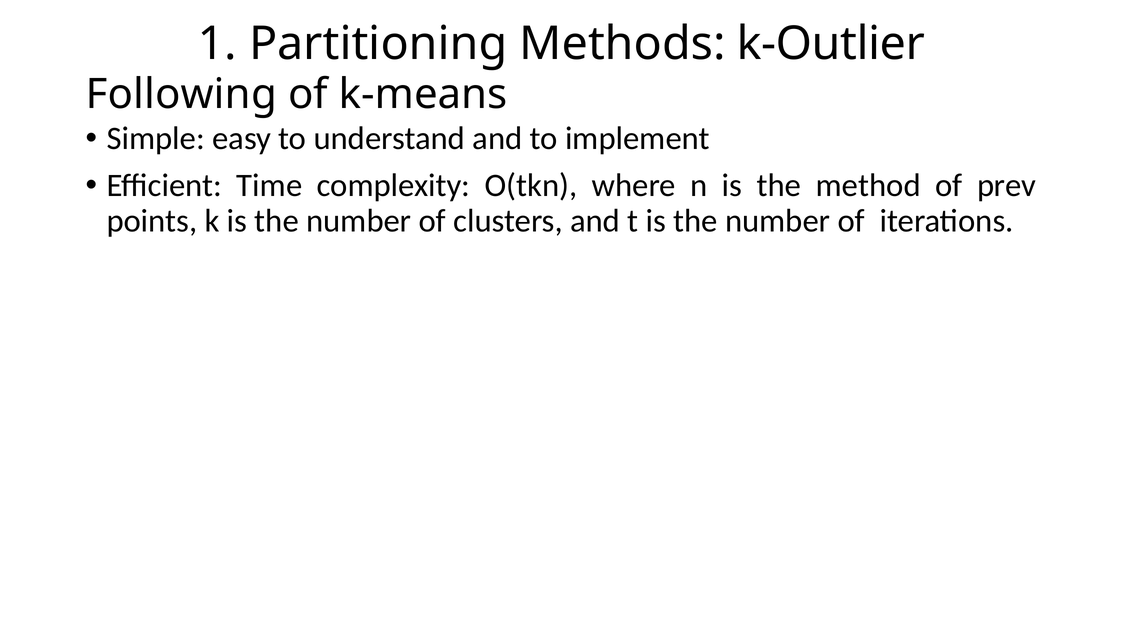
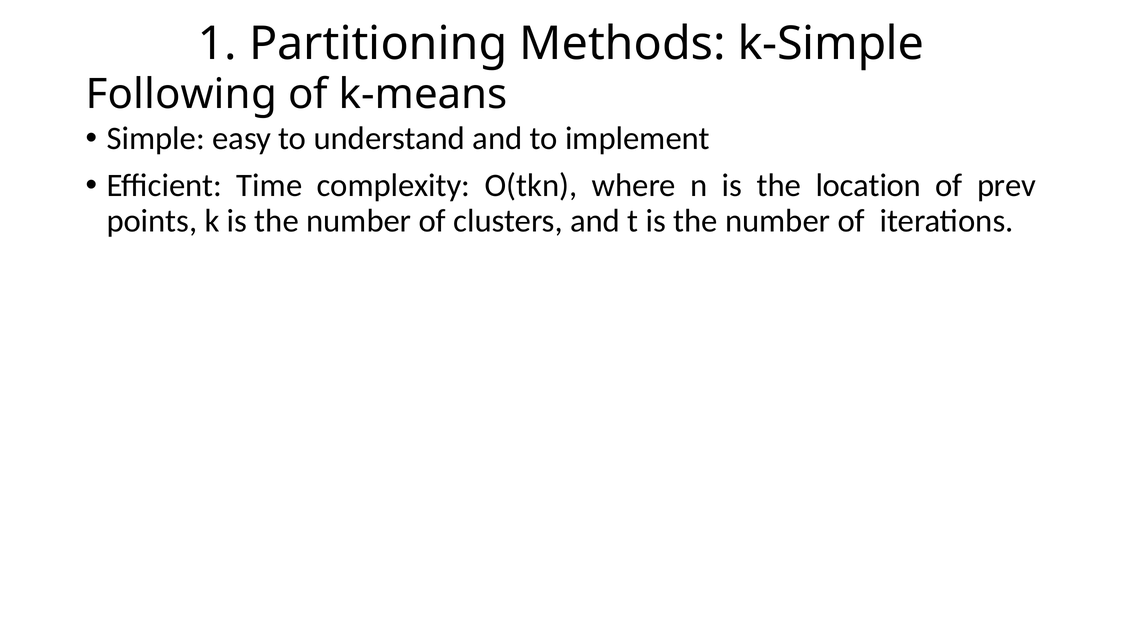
k-Outlier: k-Outlier -> k-Simple
method: method -> location
